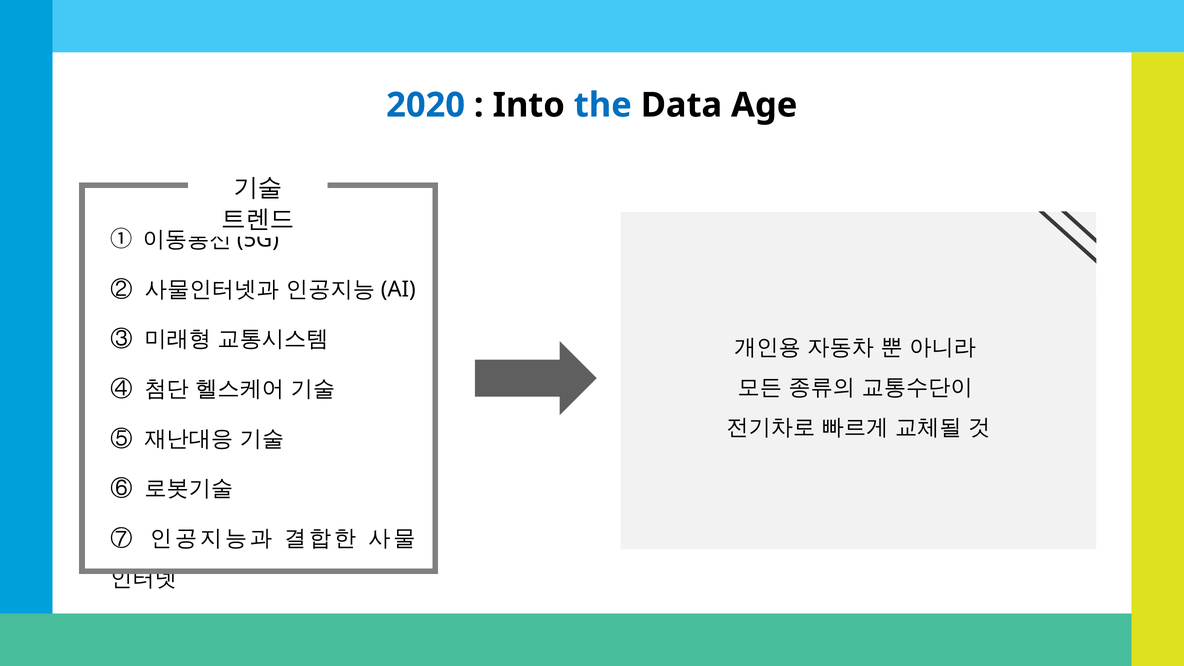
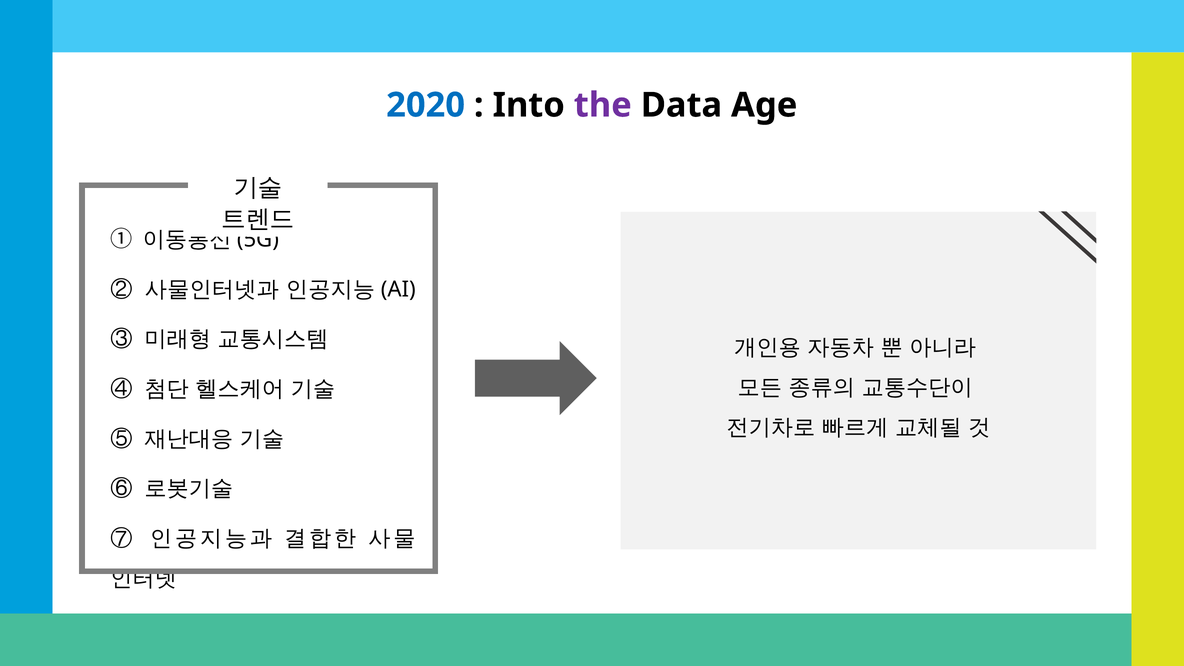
the colour: blue -> purple
